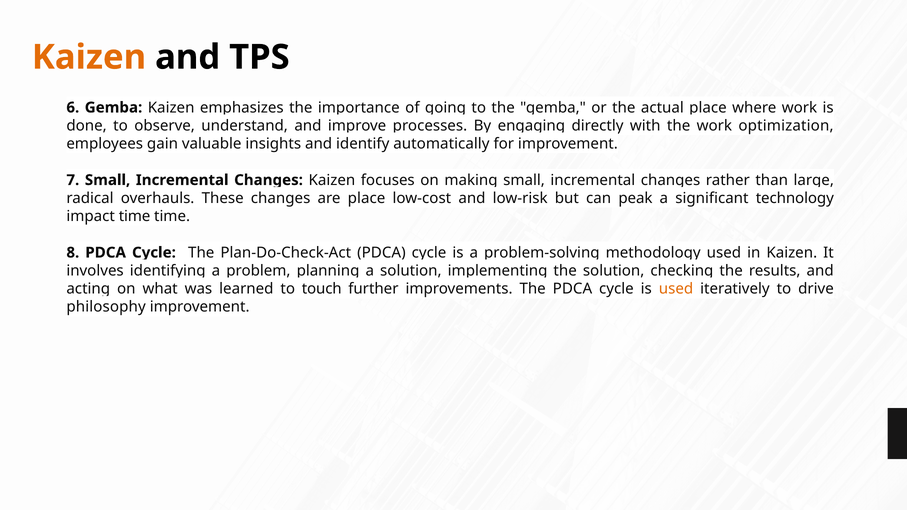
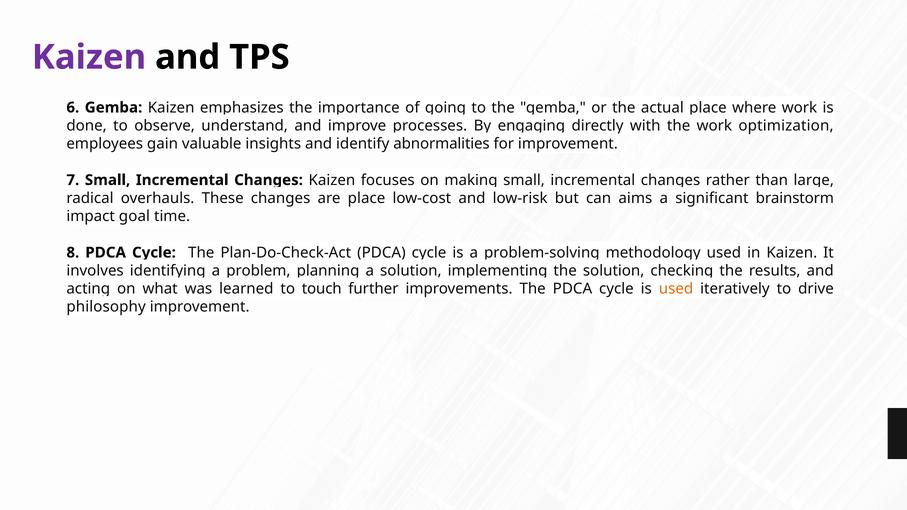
Kaizen at (89, 57) colour: orange -> purple
automatically: automatically -> abnormalities
peak: peak -> aims
technology: technology -> brainstorm
impact time: time -> goal
